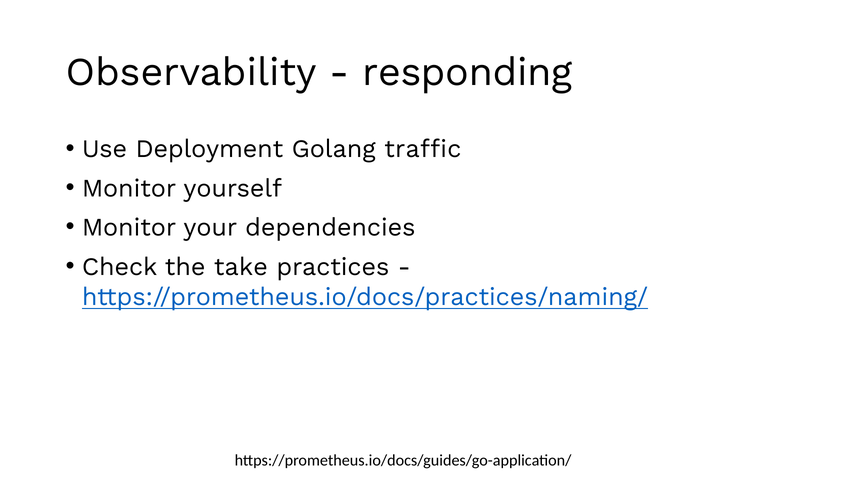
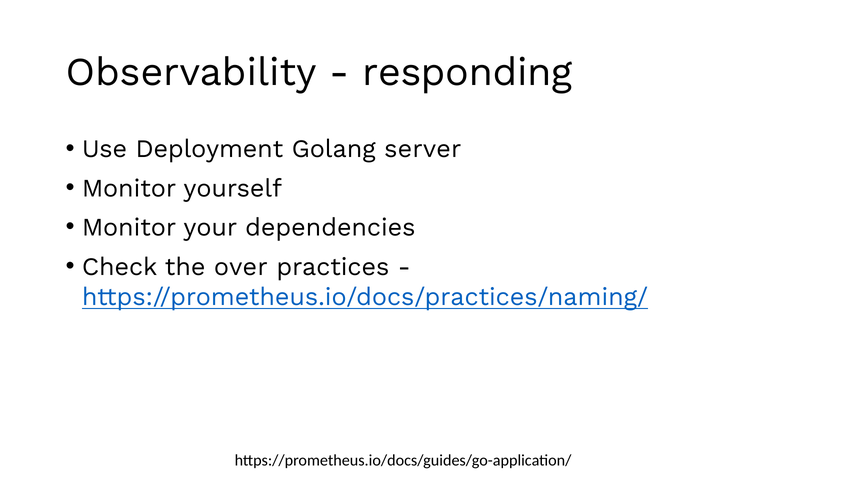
traffic: traffic -> server
take: take -> over
